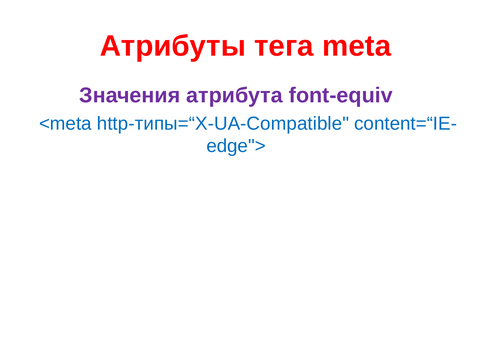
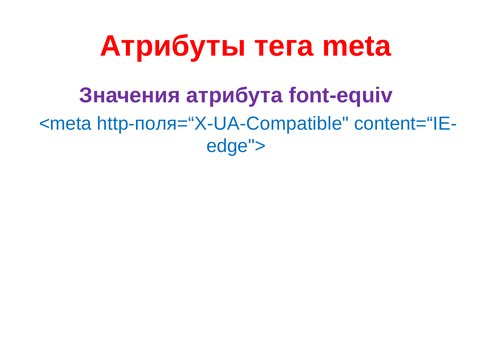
http-типы=“X-UA-Compatible: http-типы=“X-UA-Compatible -> http-поля=“X-UA-Compatible
